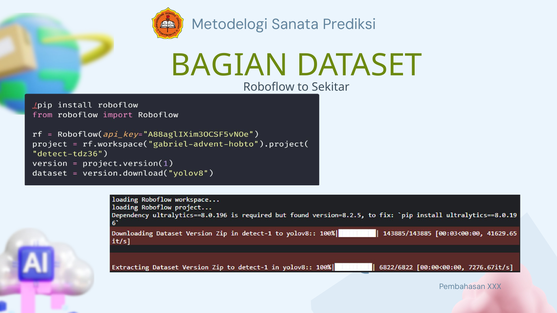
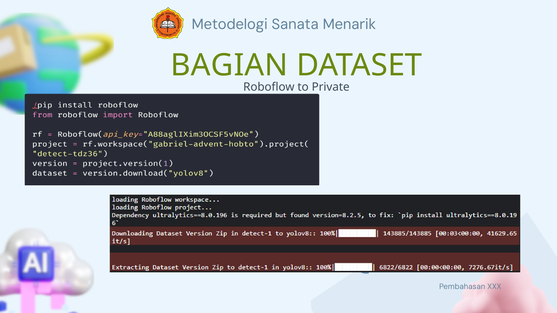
Prediksi: Prediksi -> Menarik
Sekitar: Sekitar -> Private
